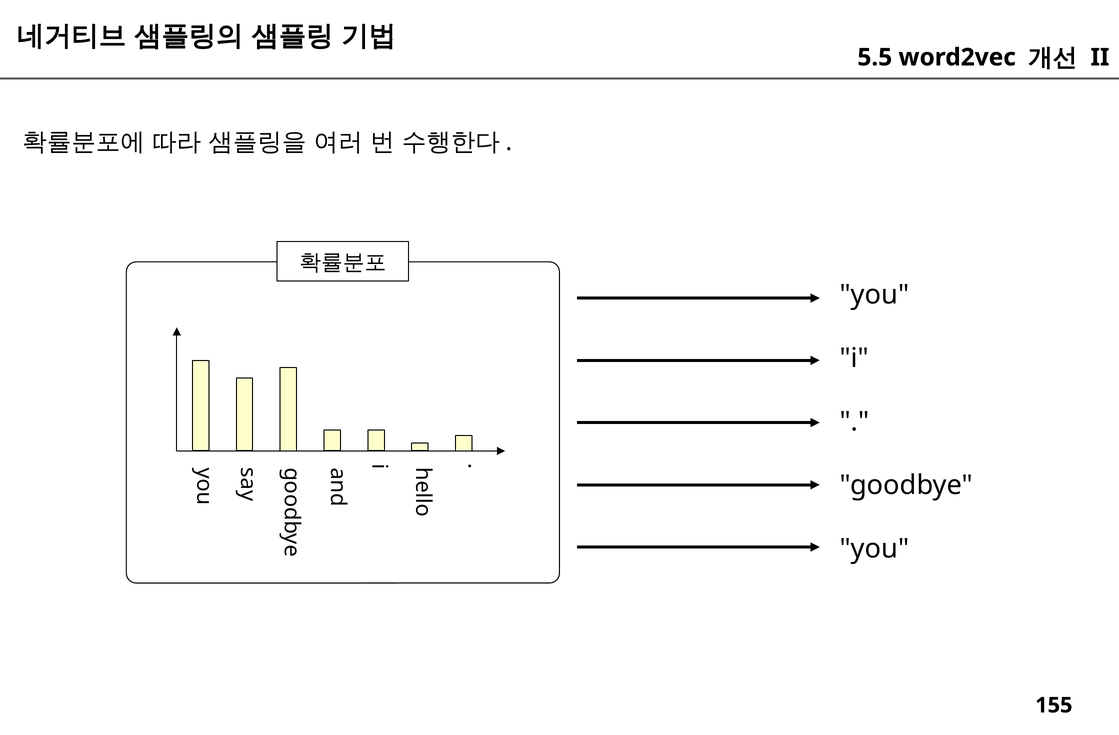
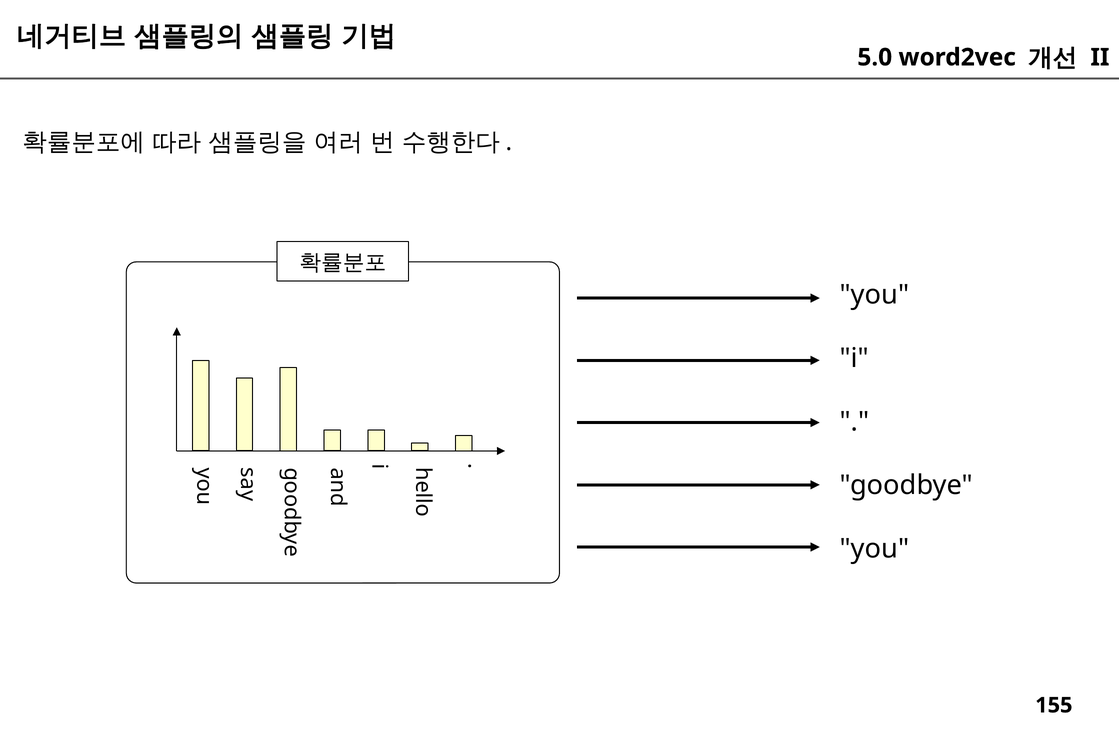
5.5: 5.5 -> 5.0
